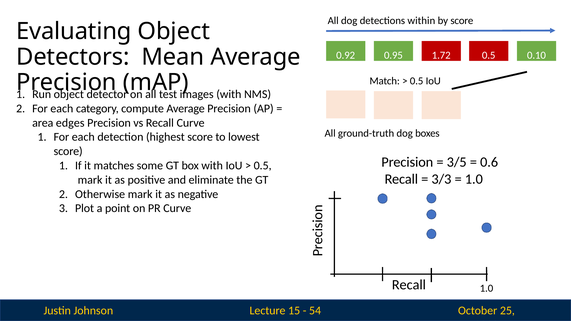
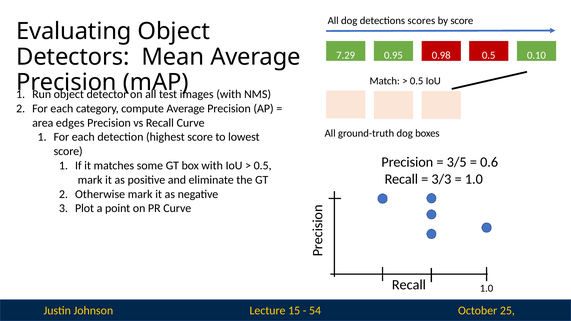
within: within -> scores
0.92: 0.92 -> 7.29
1.72: 1.72 -> 0.98
